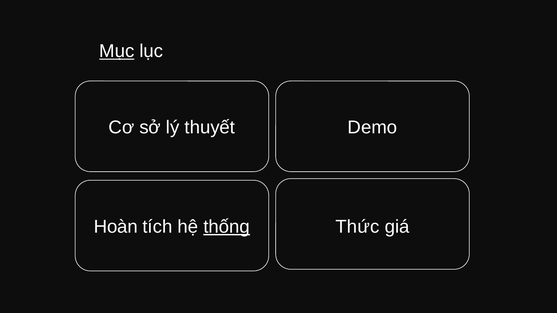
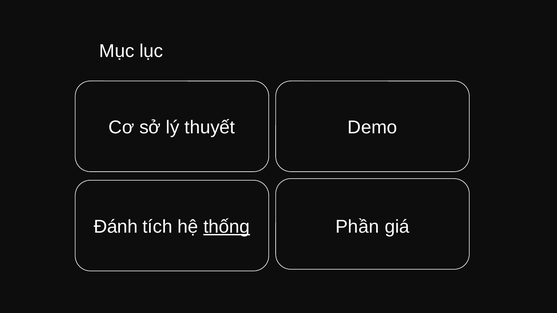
Mục underline: present -> none
Hoàn: Hoàn -> Đánh
Thức: Thức -> Phần
